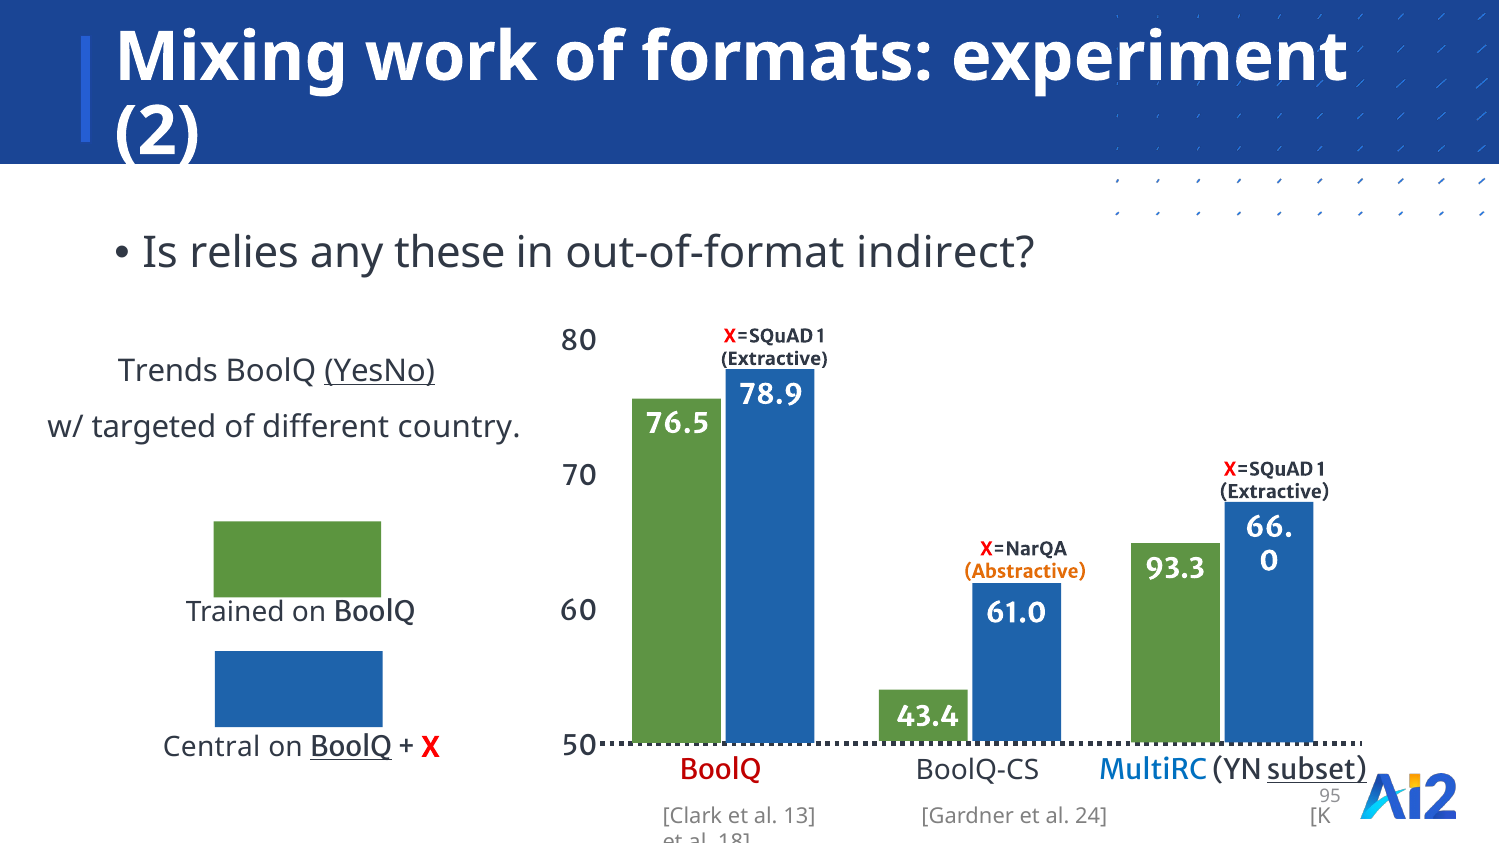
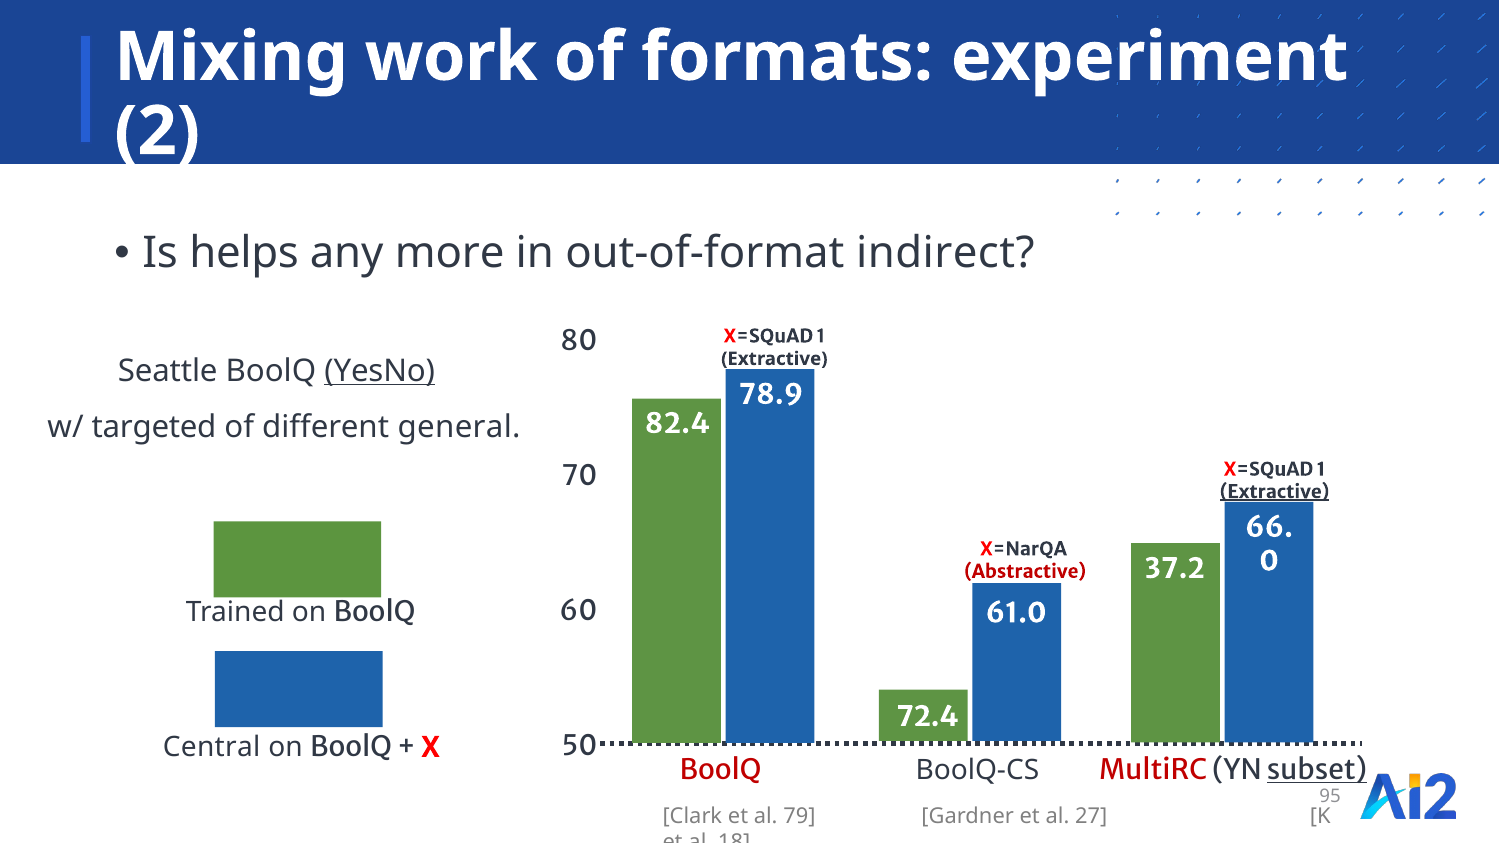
relies: relies -> helps
these: these -> more
Trends: Trends -> Seattle
76.5: 76.5 -> 82.4
country: country -> general
Extractive at (1275, 492) underline: none -> present
93.3: 93.3 -> 37.2
Abstractive colour: orange -> red
43.4: 43.4 -> 72.4
BoolQ at (351, 748) underline: present -> none
MultiRC colour: blue -> red
13: 13 -> 79
24: 24 -> 27
